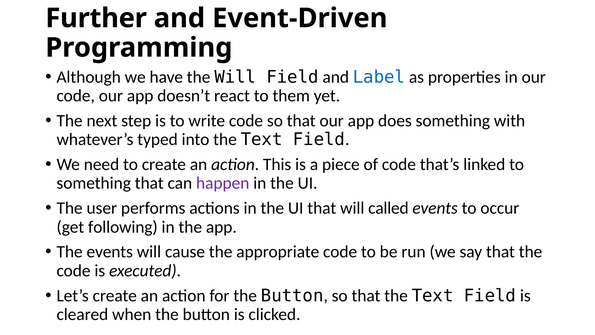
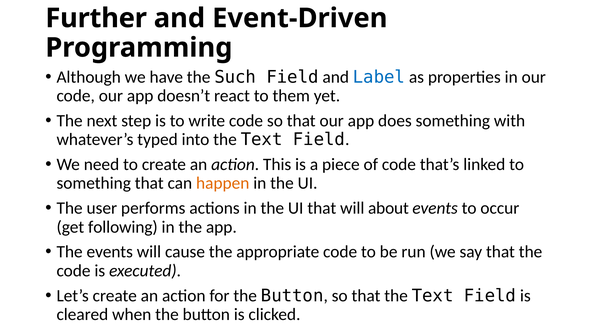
the Will: Will -> Such
happen colour: purple -> orange
called: called -> about
